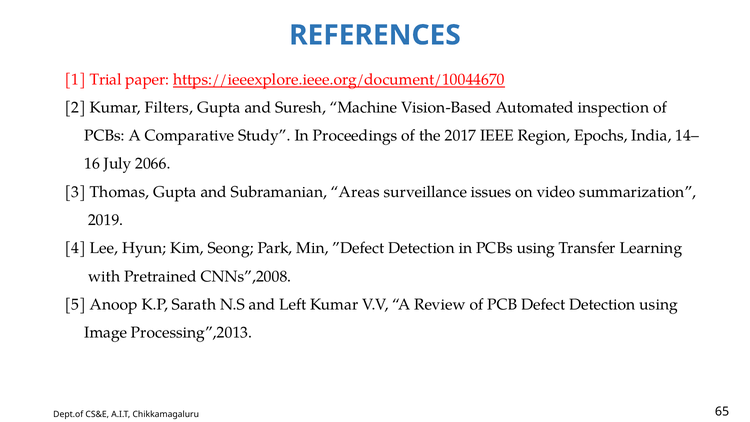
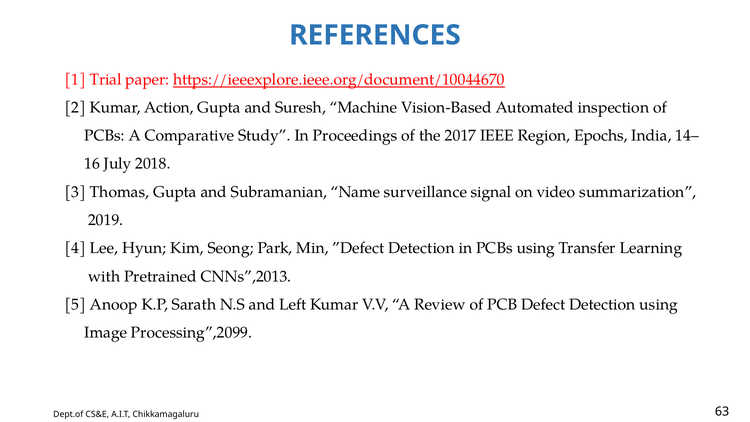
Filters: Filters -> Action
2066: 2066 -> 2018
Areas: Areas -> Name
issues: issues -> signal
CNNs”,2008: CNNs”,2008 -> CNNs”,2013
Processing”,2013: Processing”,2013 -> Processing”,2099
65: 65 -> 63
